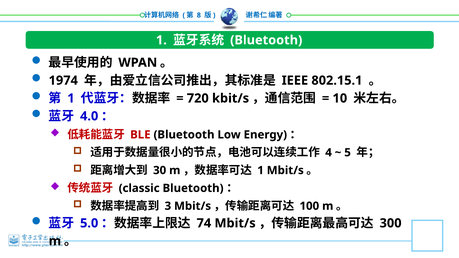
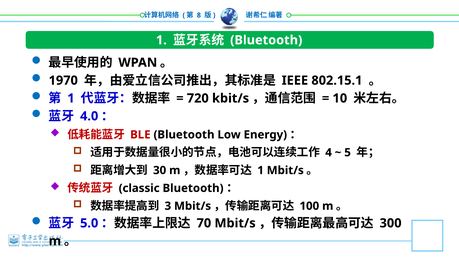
1974: 1974 -> 1970
74: 74 -> 70
